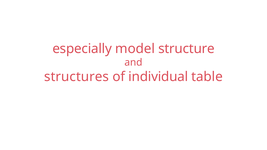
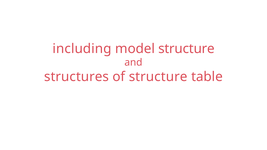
especially: especially -> including
of individual: individual -> structure
